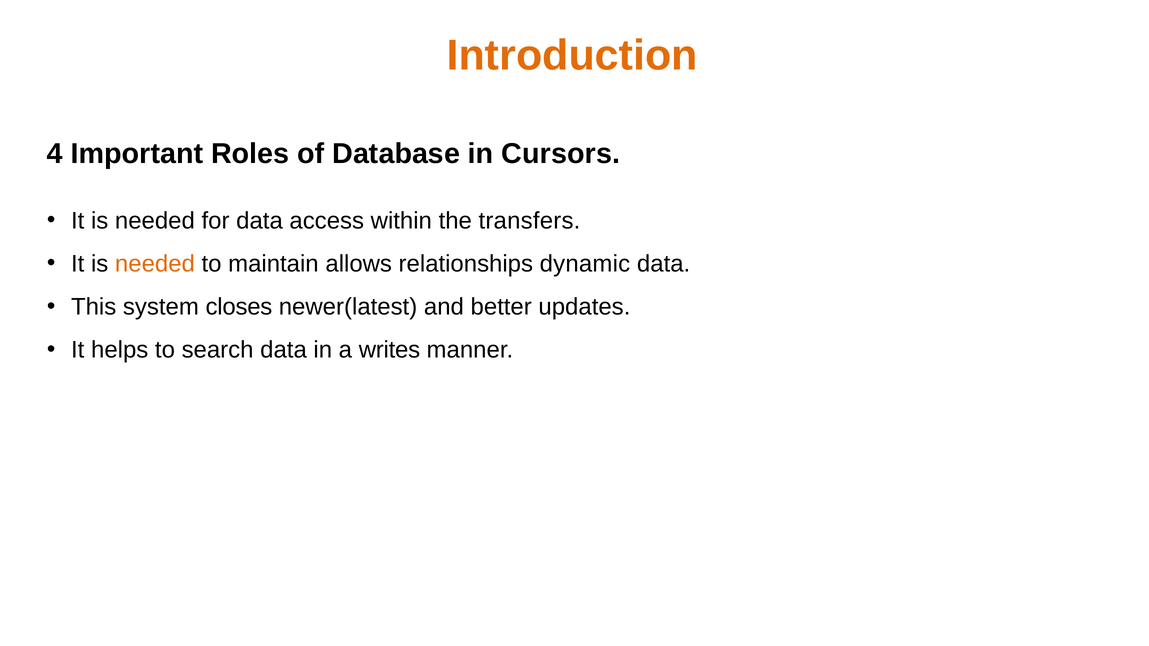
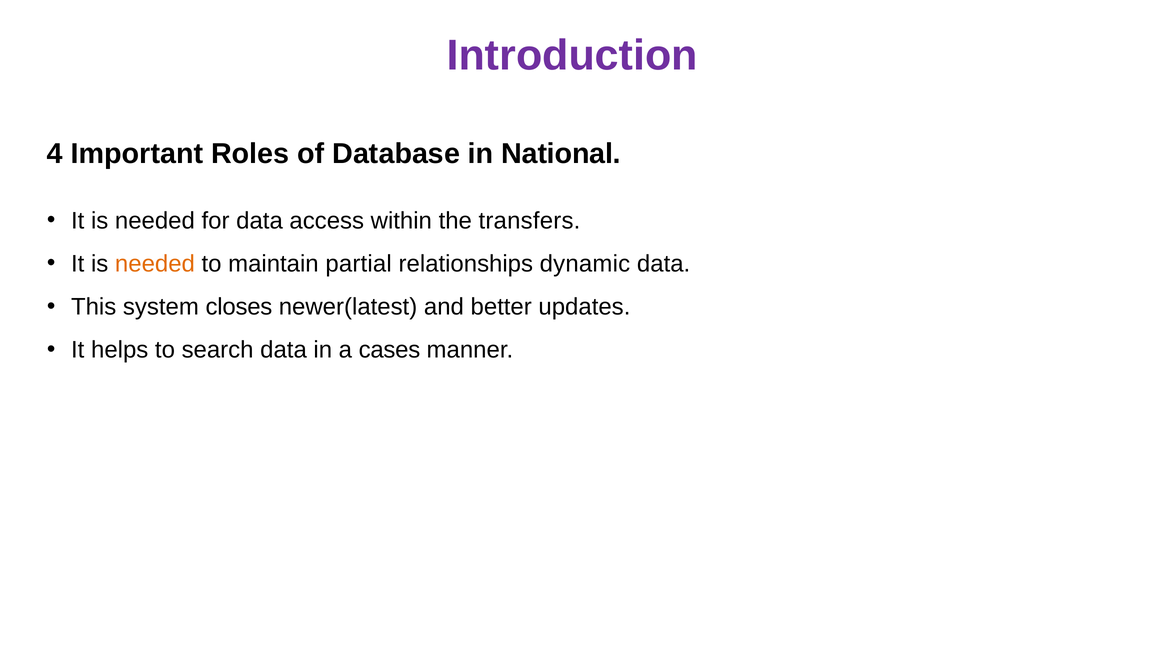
Introduction colour: orange -> purple
Cursors: Cursors -> National
allows: allows -> partial
writes: writes -> cases
